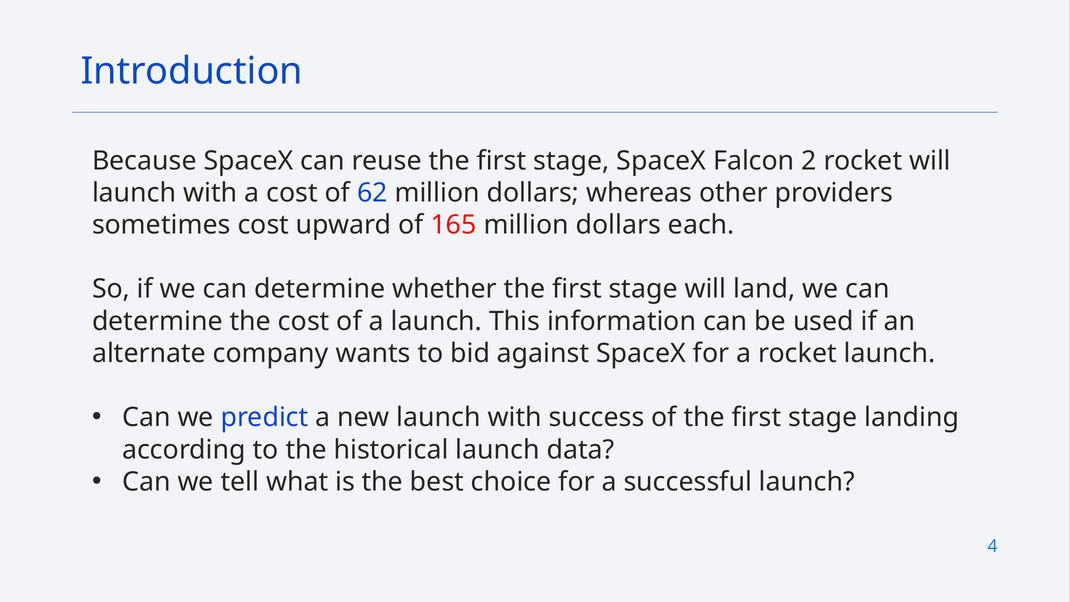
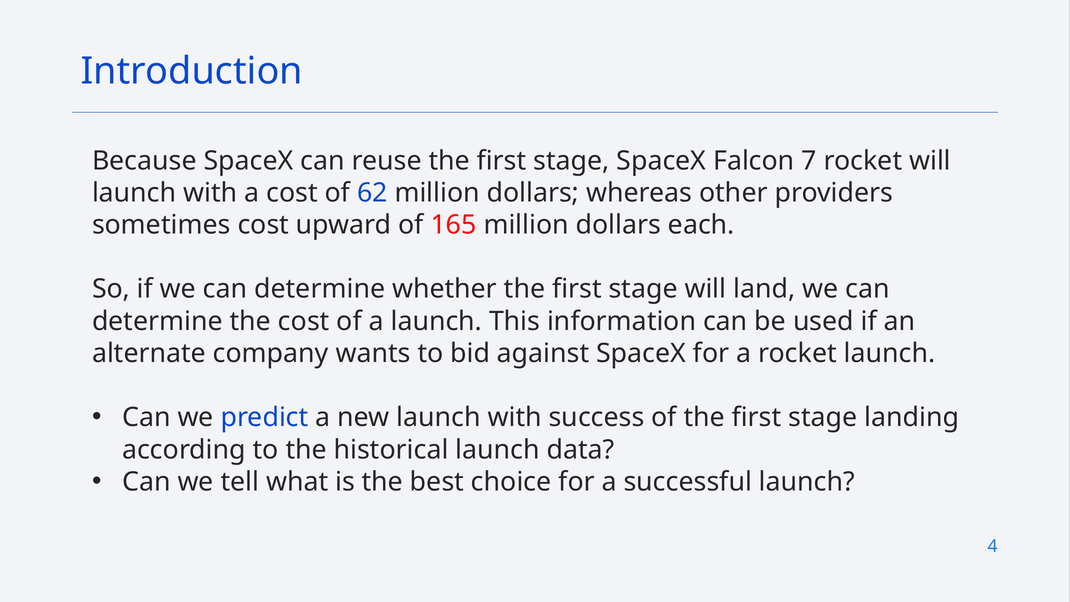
2: 2 -> 7
